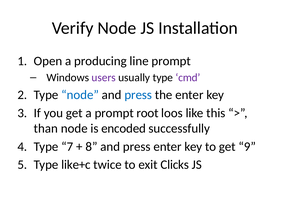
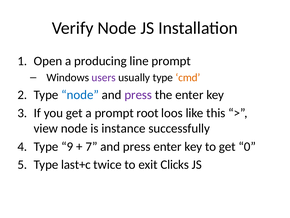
cmd colour: purple -> orange
press at (138, 95) colour: blue -> purple
than: than -> view
encoded: encoded -> instance
7: 7 -> 9
8: 8 -> 7
9: 9 -> 0
like+c: like+c -> last+c
